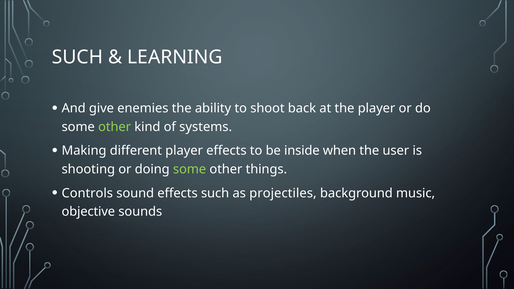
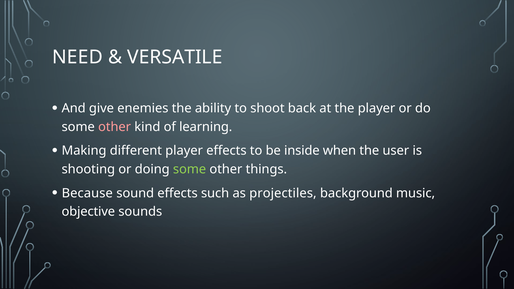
SUCH at (78, 57): SUCH -> NEED
LEARNING: LEARNING -> VERSATILE
other at (115, 127) colour: light green -> pink
systems: systems -> learning
Controls: Controls -> Because
